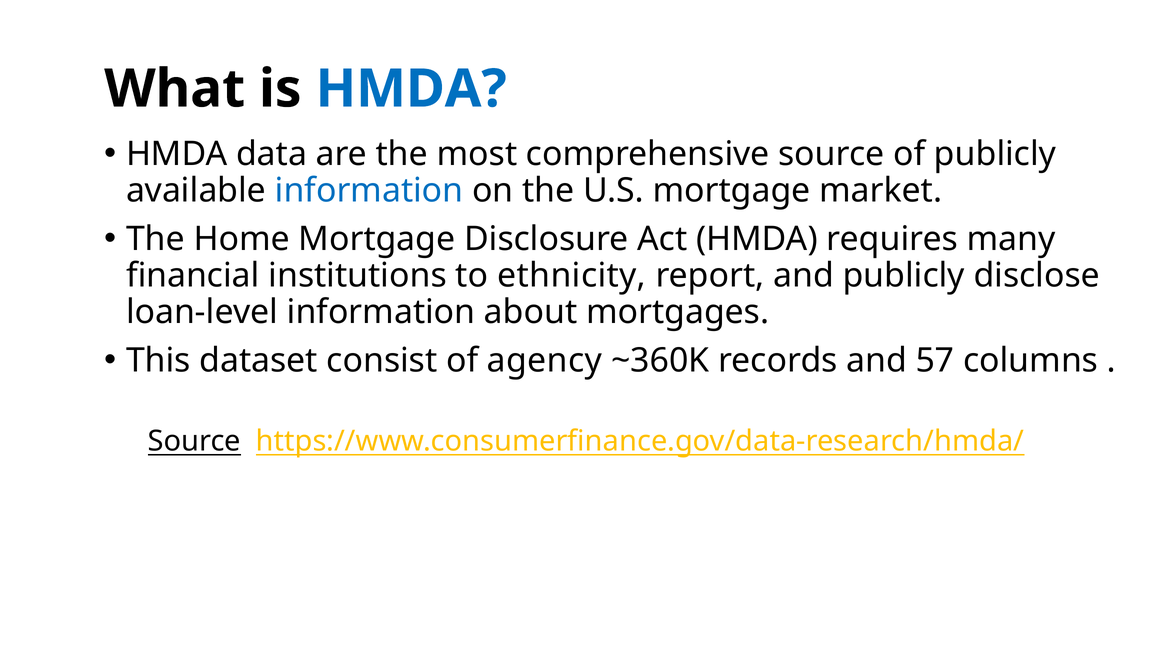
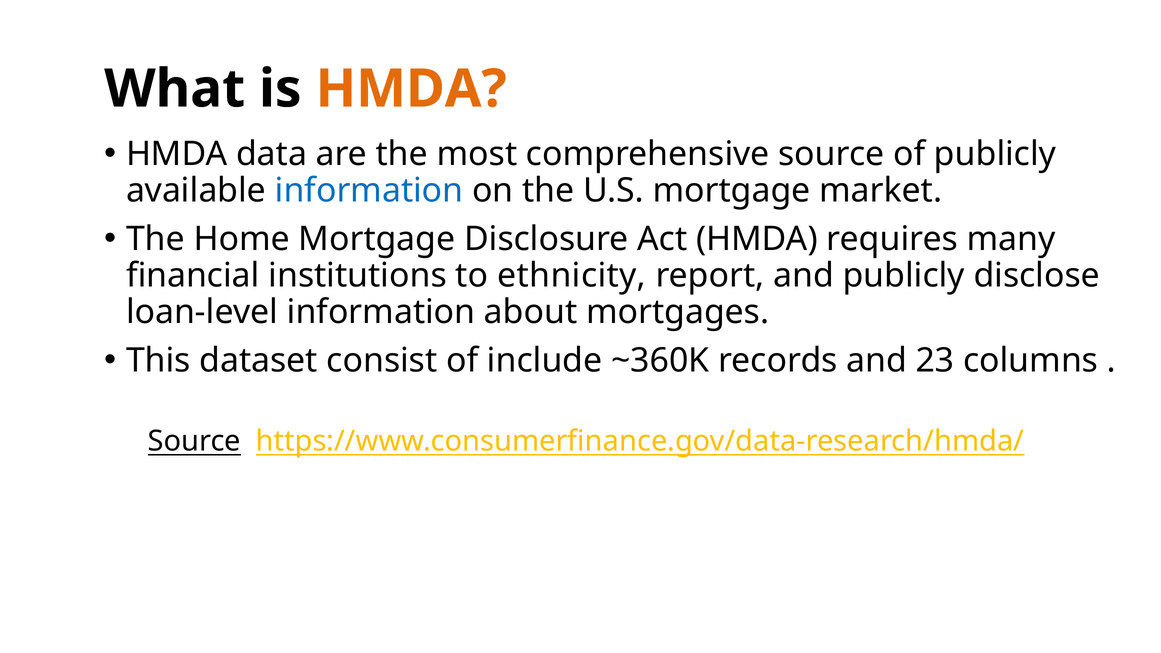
HMDA at (411, 89) colour: blue -> orange
agency: agency -> include
57: 57 -> 23
